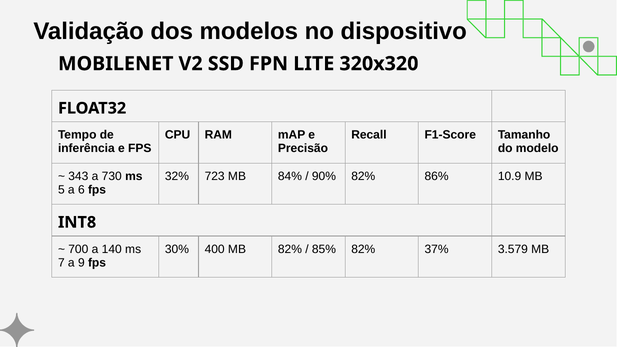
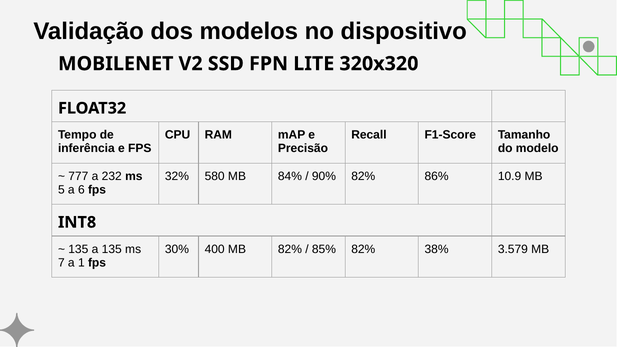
343: 343 -> 777
730: 730 -> 232
723: 723 -> 580
700 at (78, 249): 700 -> 135
a 140: 140 -> 135
37%: 37% -> 38%
9: 9 -> 1
